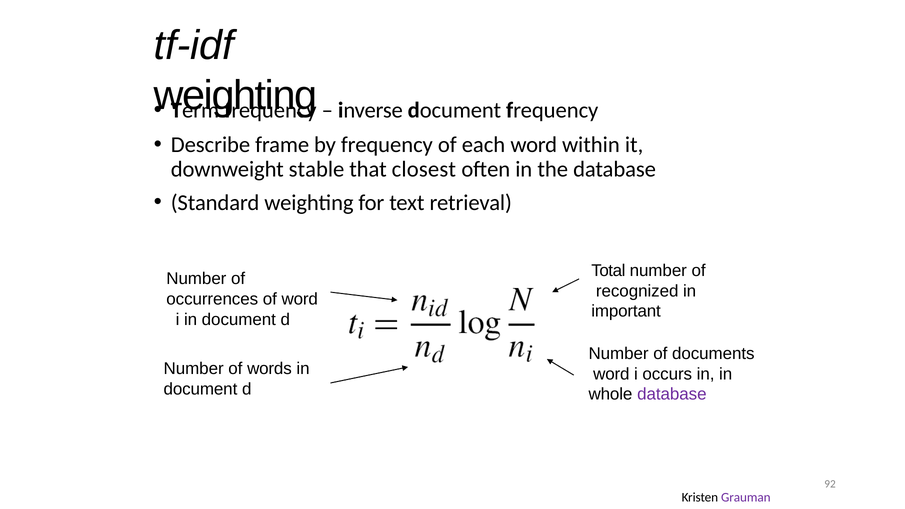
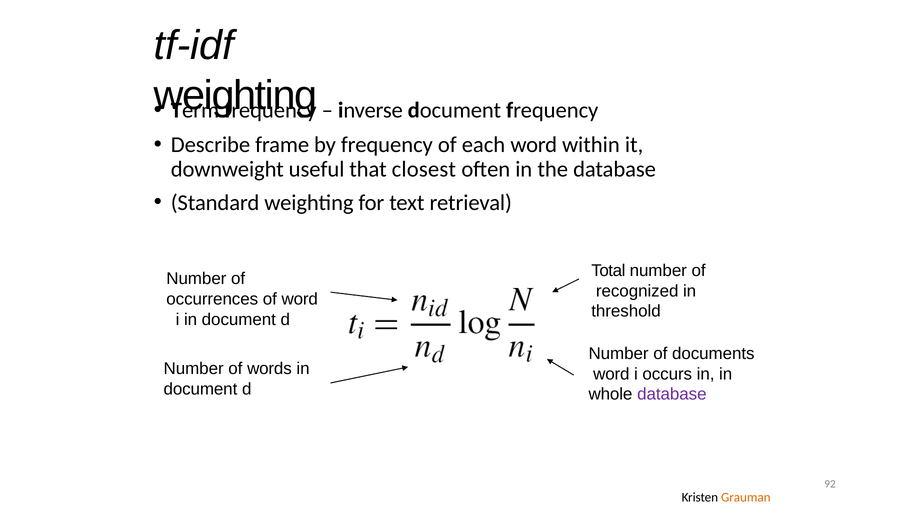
stable: stable -> useful
important: important -> threshold
Grauman colour: purple -> orange
